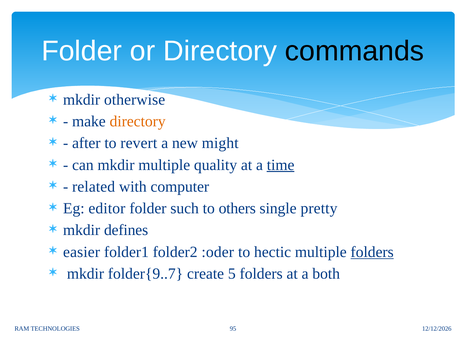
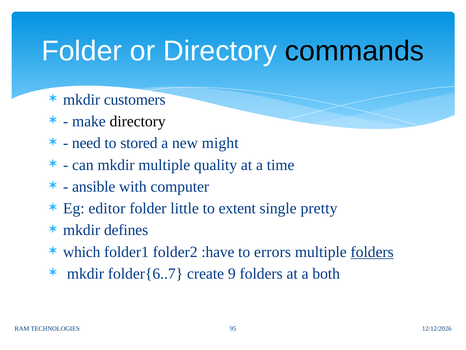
otherwise: otherwise -> customers
directory at (138, 121) colour: orange -> black
after: after -> need
revert: revert -> stored
time underline: present -> none
related: related -> ansible
such: such -> little
others: others -> extent
easier: easier -> which
:oder: :oder -> :have
hectic: hectic -> errors
folder{9..7: folder{9..7 -> folder{6..7
5: 5 -> 9
